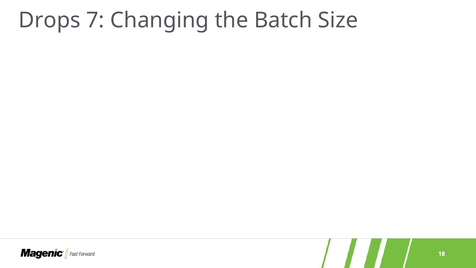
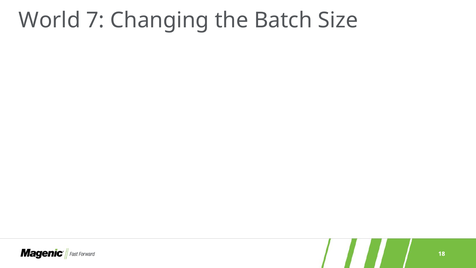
Drops: Drops -> World
